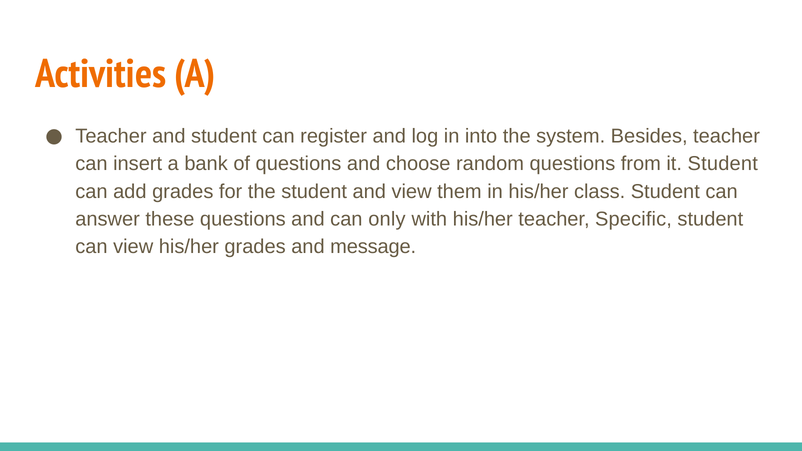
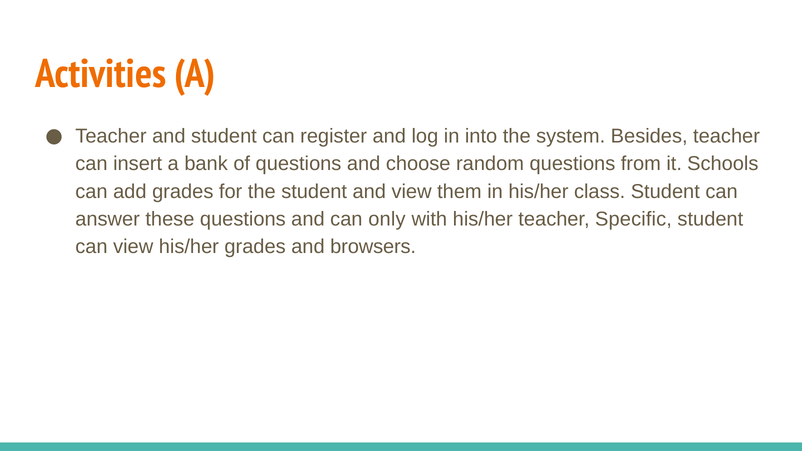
it Student: Student -> Schools
message: message -> browsers
